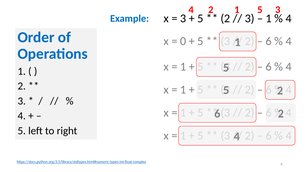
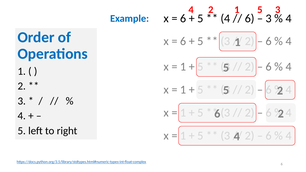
3 at (183, 18): 3 -> 6
2 at (225, 18): 2 -> 4
3 at (250, 18): 3 -> 6
1 at (269, 18): 1 -> 3
0 at (183, 41): 0 -> 6
